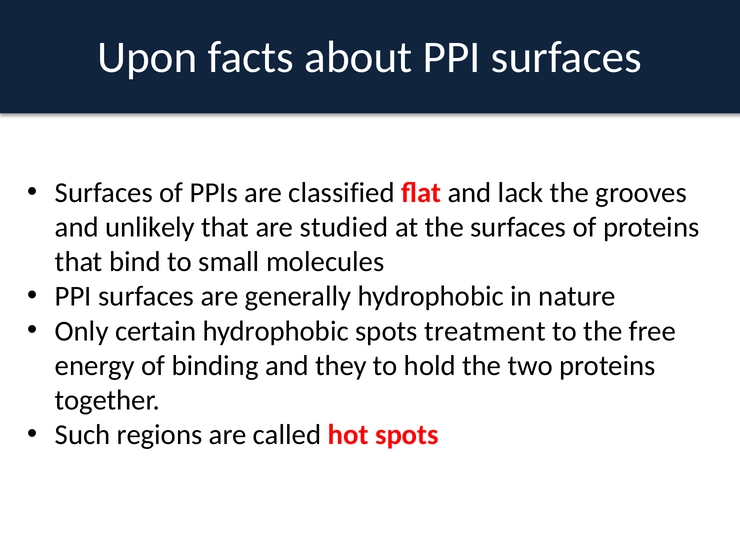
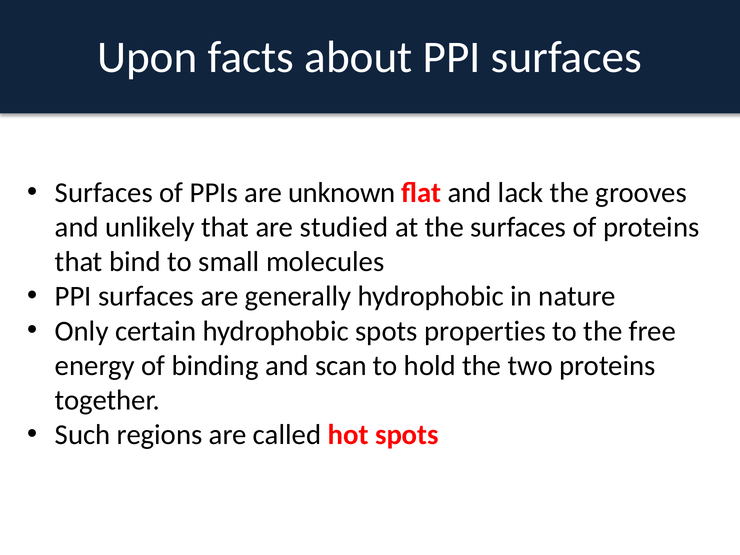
classified: classified -> unknown
treatment: treatment -> properties
they: they -> scan
